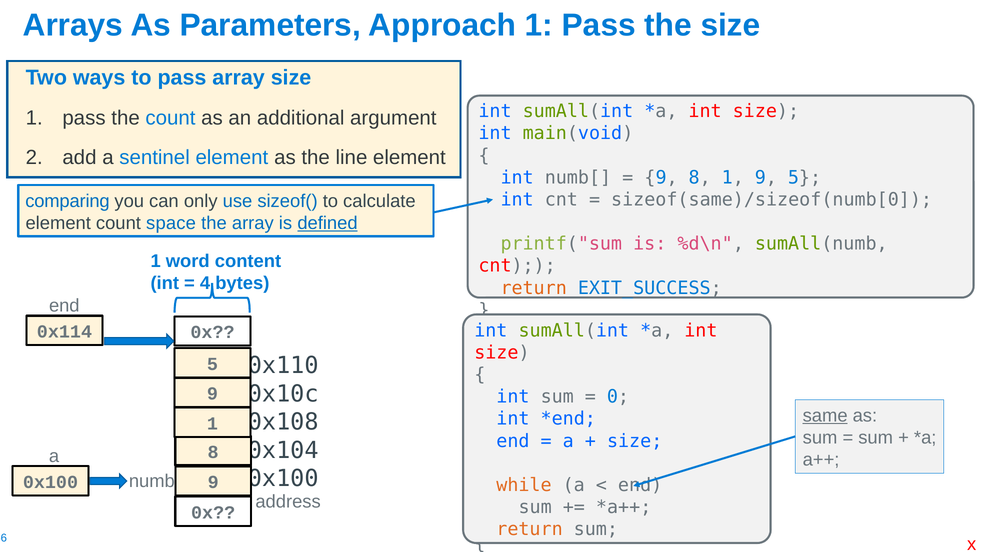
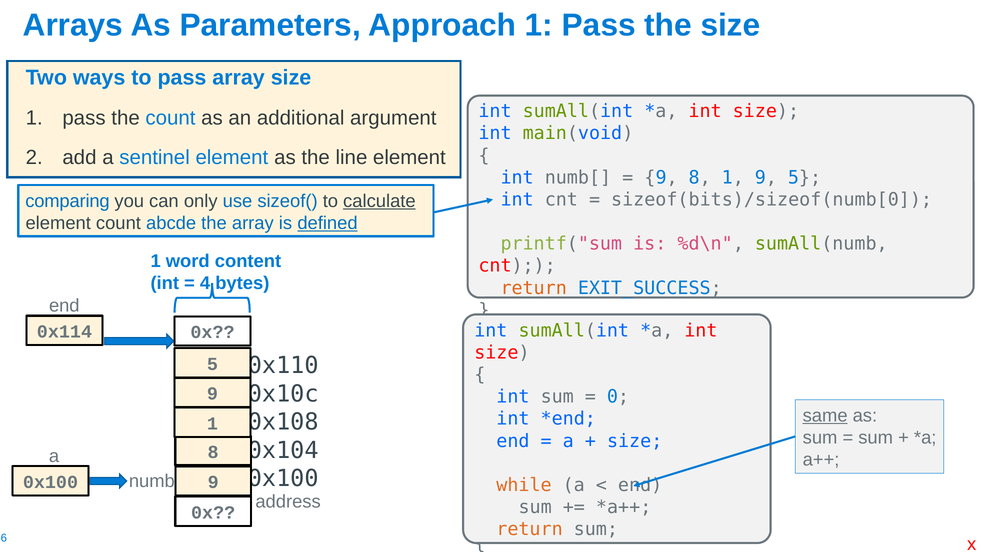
sizeof(same)/sizeof(numb[0: sizeof(same)/sizeof(numb[0 -> sizeof(bits)/sizeof(numb[0
calculate underline: none -> present
space: space -> abcde
